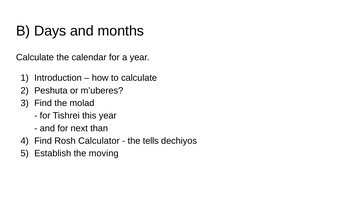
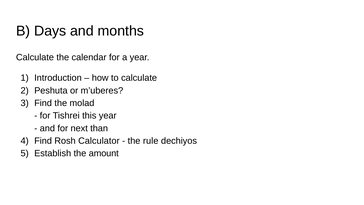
tells: tells -> rule
moving: moving -> amount
